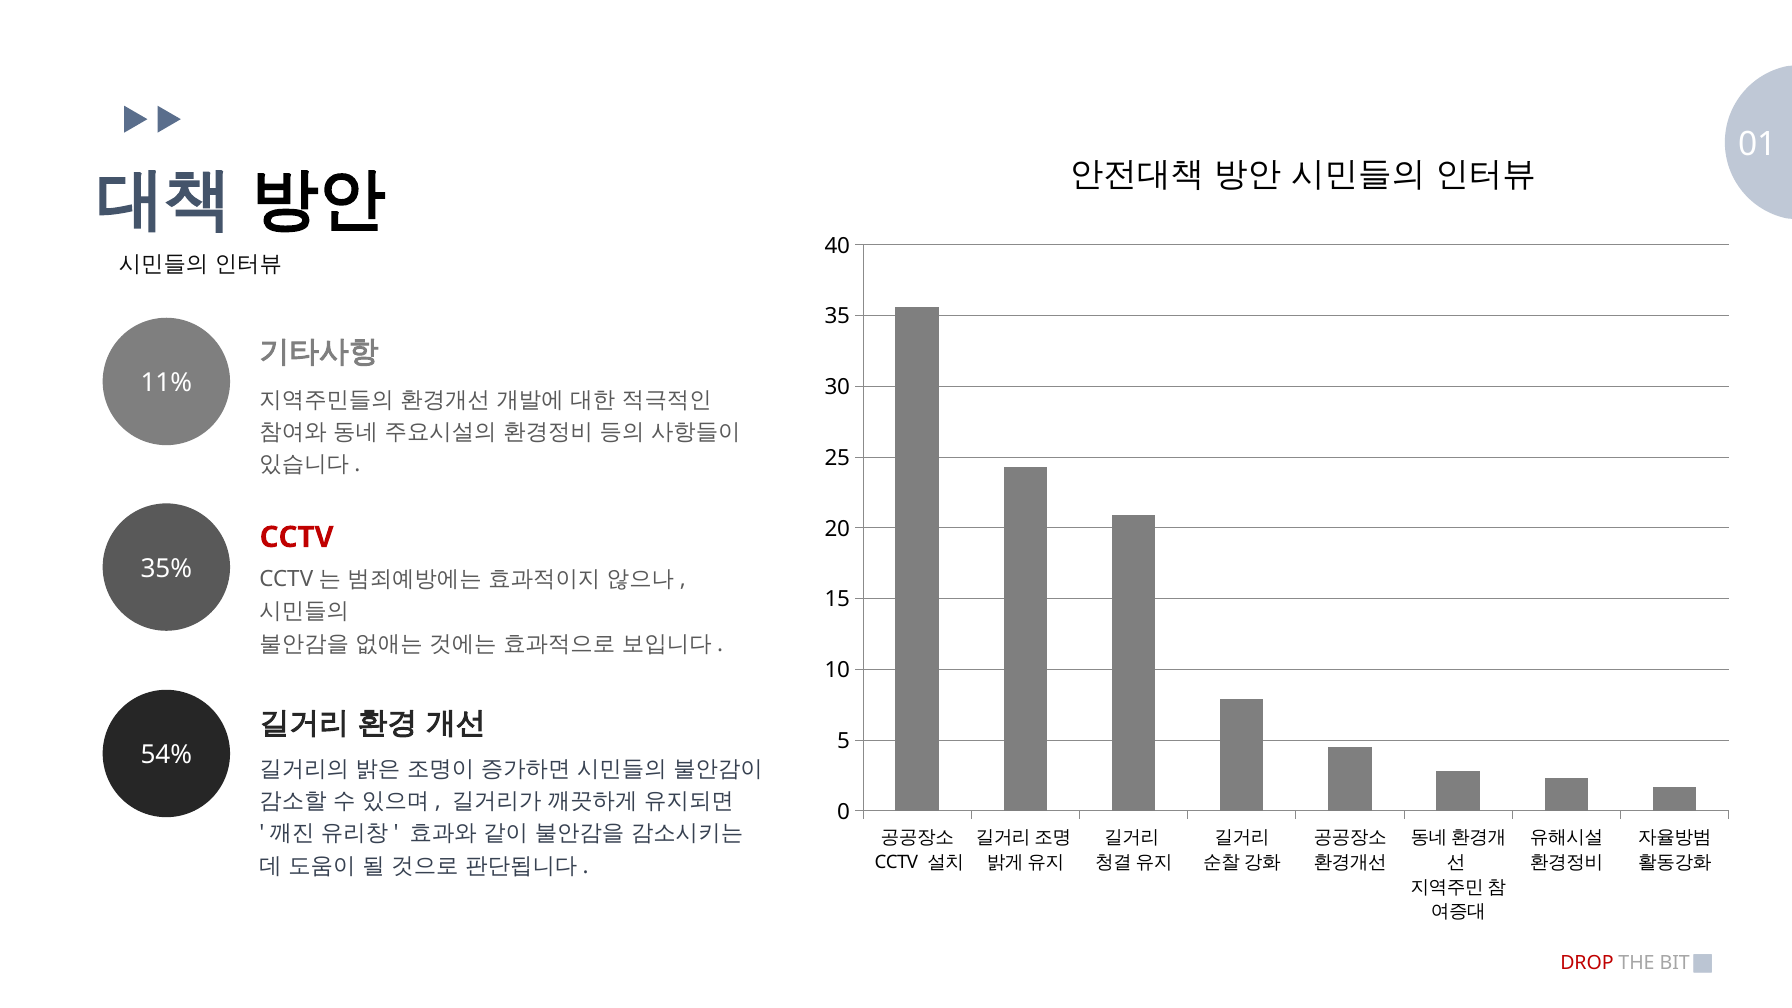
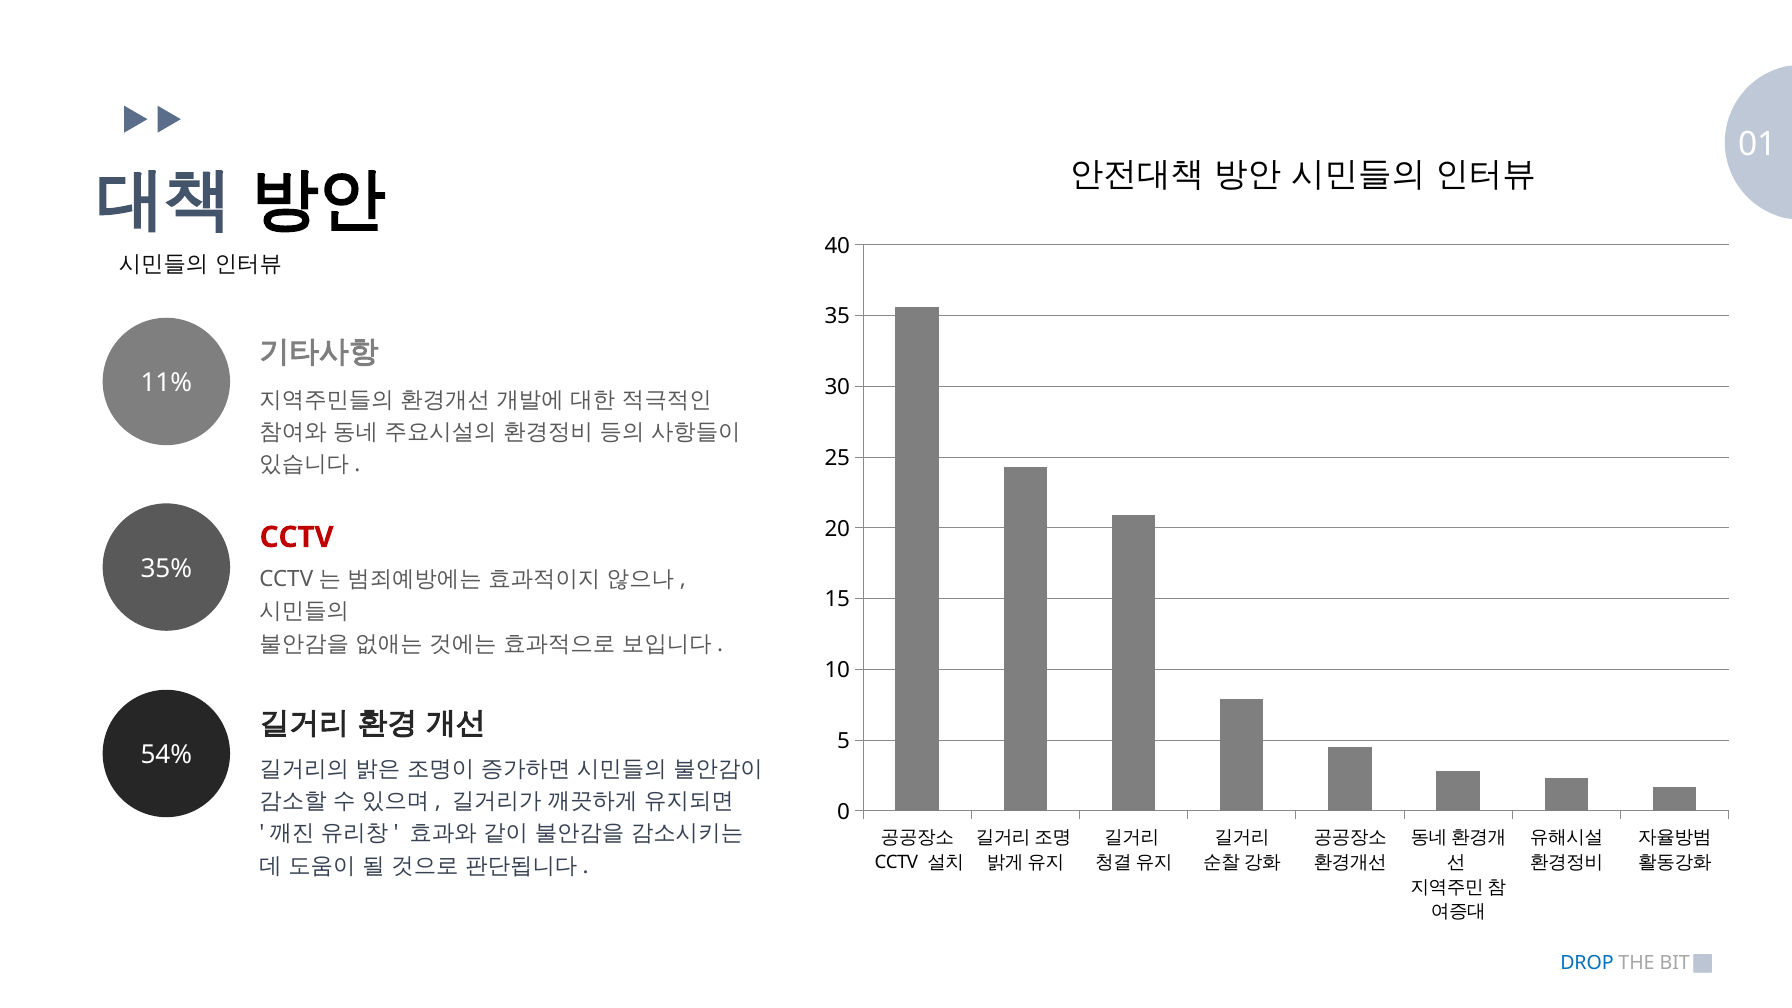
DROP colour: red -> blue
